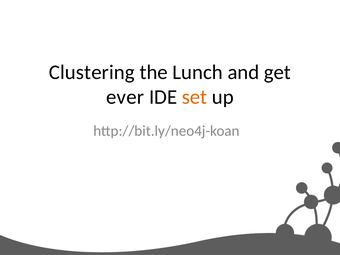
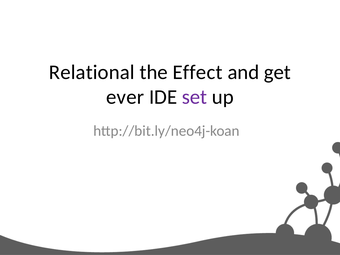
Clustering: Clustering -> Relational
Lunch: Lunch -> Effect
set colour: orange -> purple
